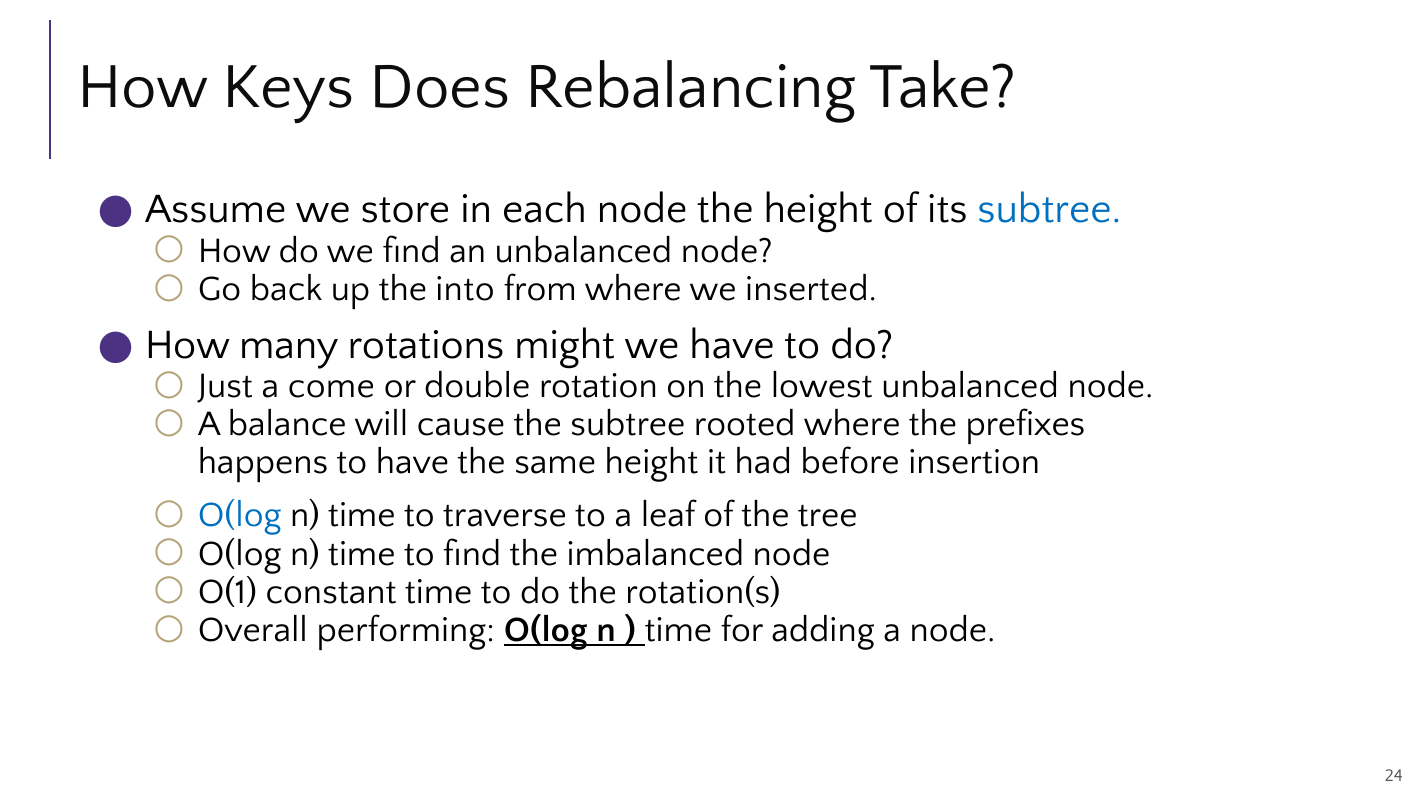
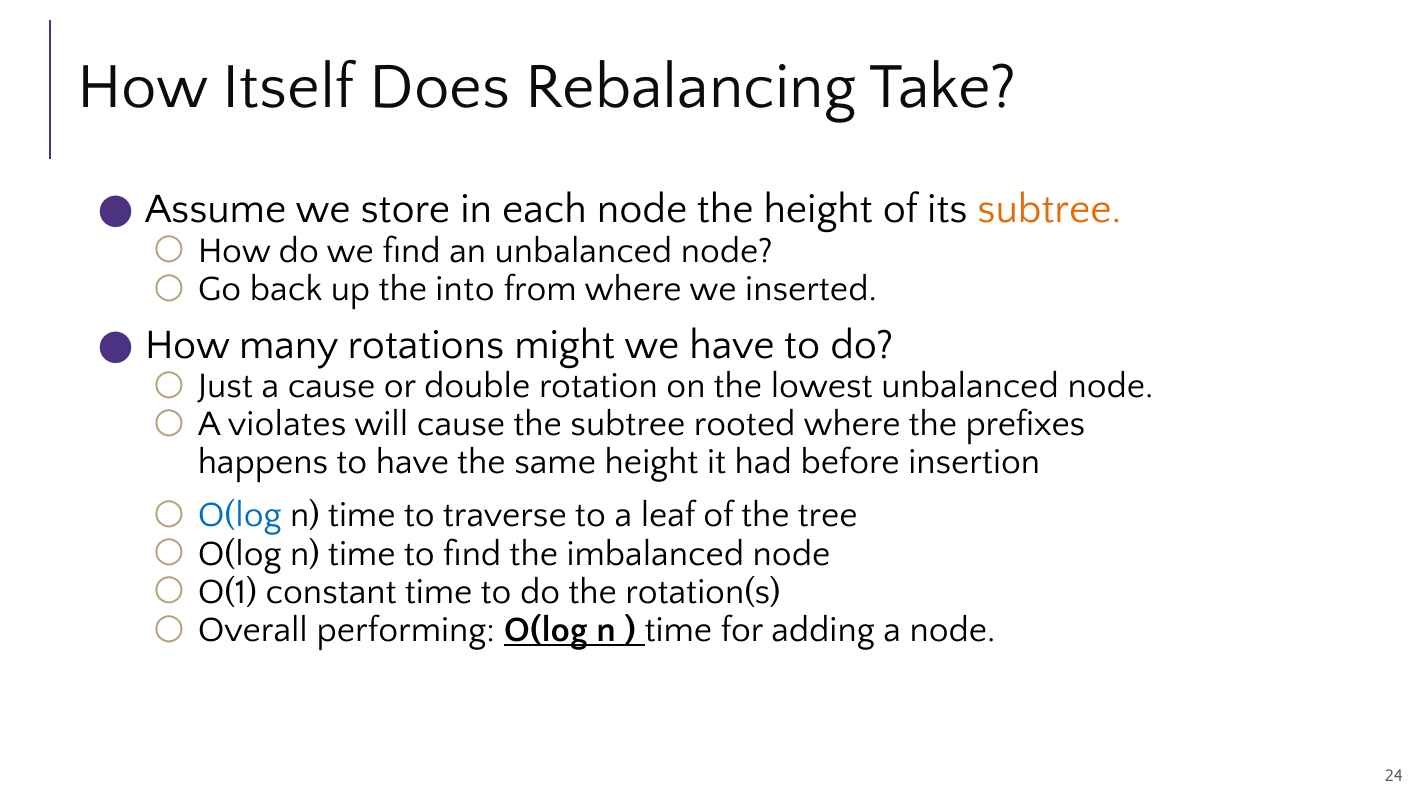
Keys: Keys -> Itself
subtree at (1049, 209) colour: blue -> orange
a come: come -> cause
balance: balance -> violates
